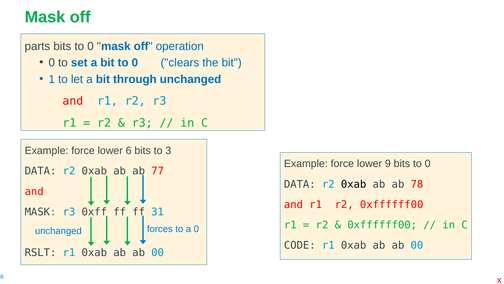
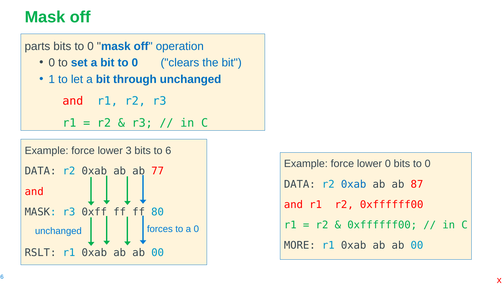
6: 6 -> 3
3: 3 -> 6
lower 9: 9 -> 0
0xab at (354, 184) colour: black -> blue
78: 78 -> 87
31: 31 -> 80
CODE: CODE -> MORE
